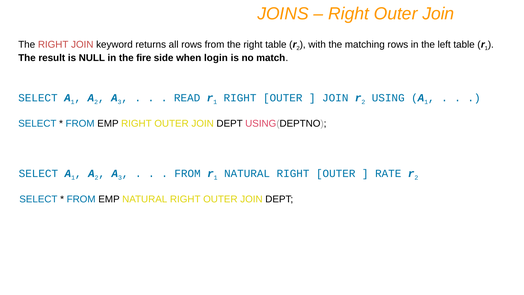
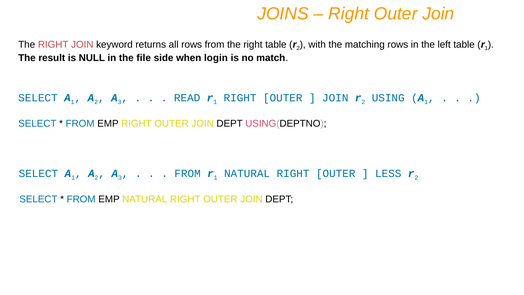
fire: fire -> file
RATE: RATE -> LESS
